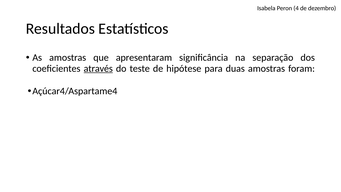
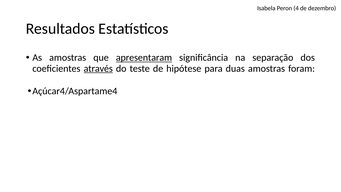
apresentaram underline: none -> present
